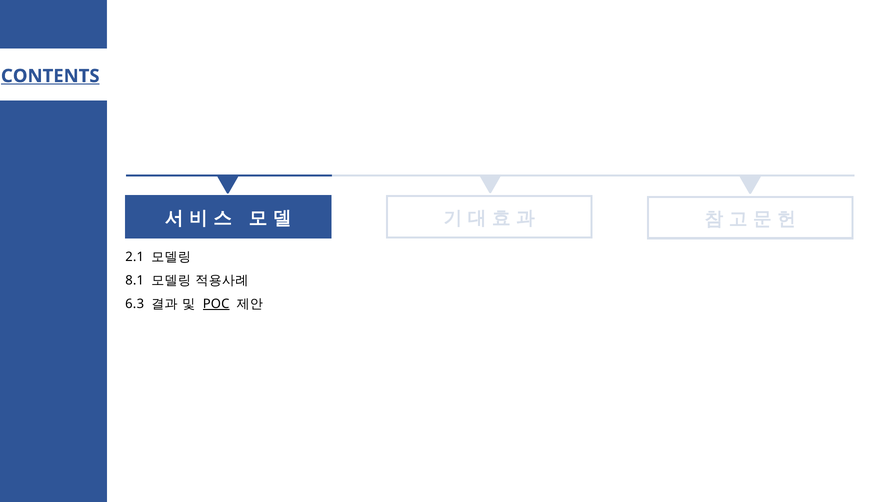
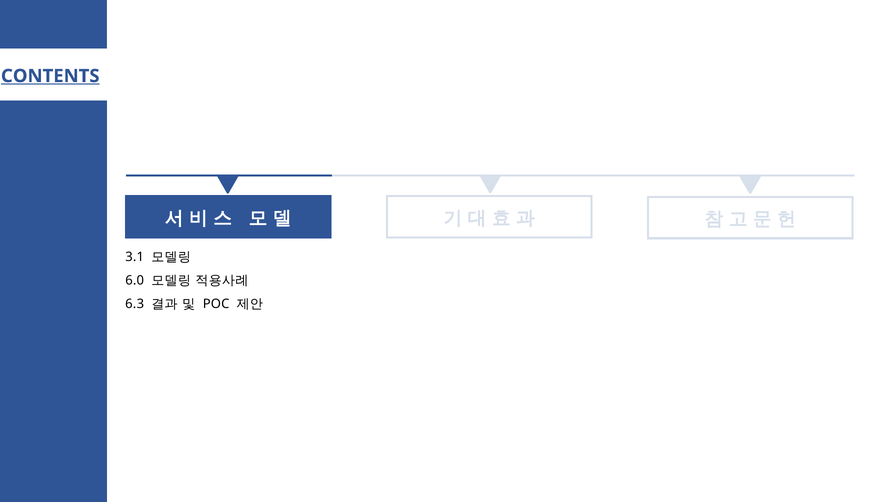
2.1: 2.1 -> 3.1
8.1: 8.1 -> 6.0
POC underline: present -> none
